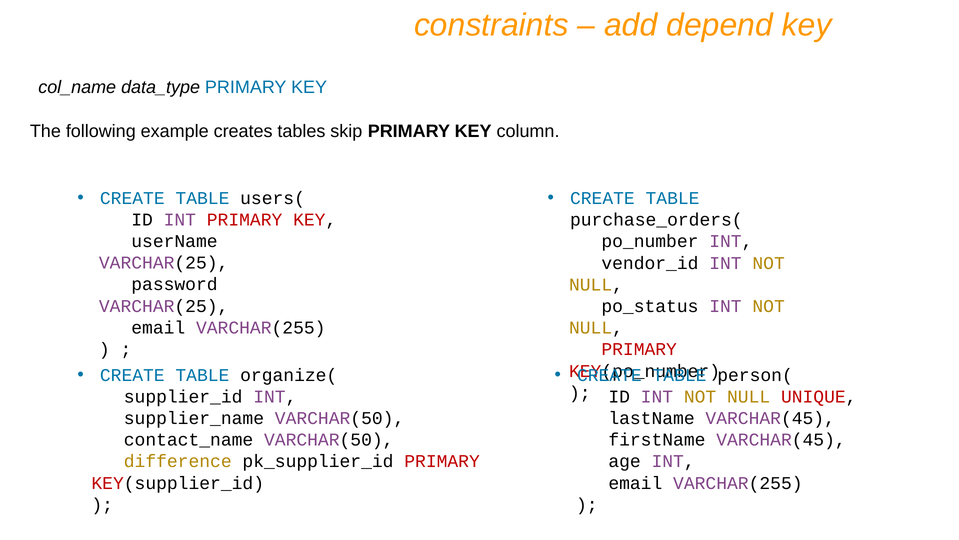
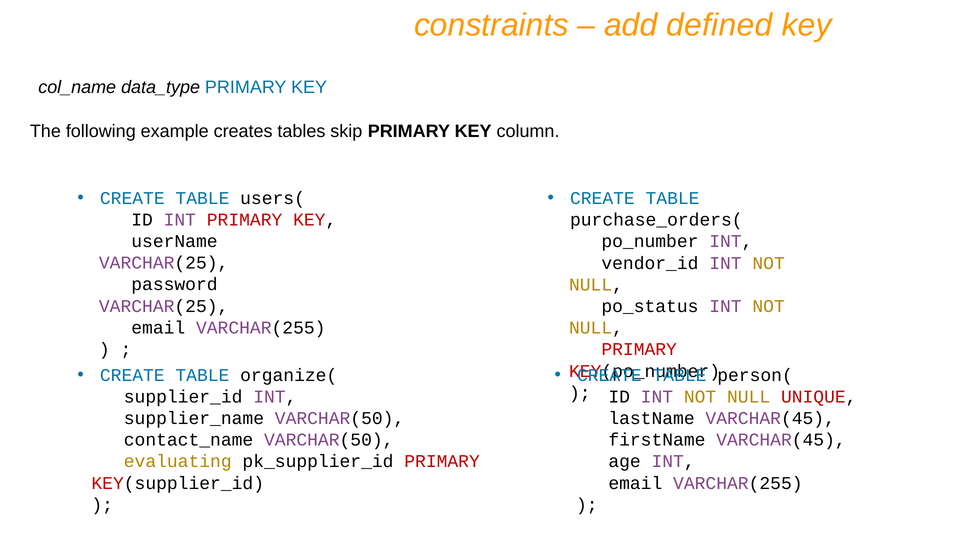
depend: depend -> defined
difference: difference -> evaluating
